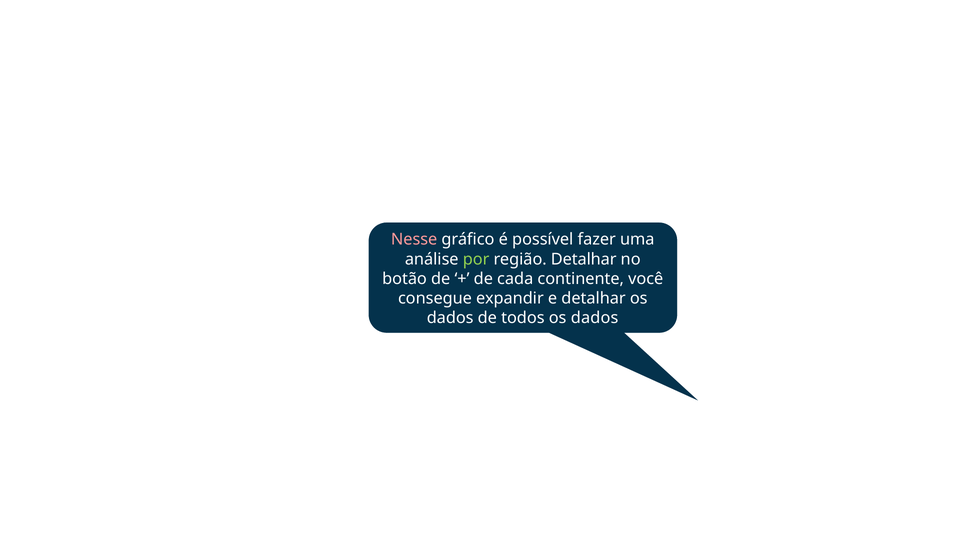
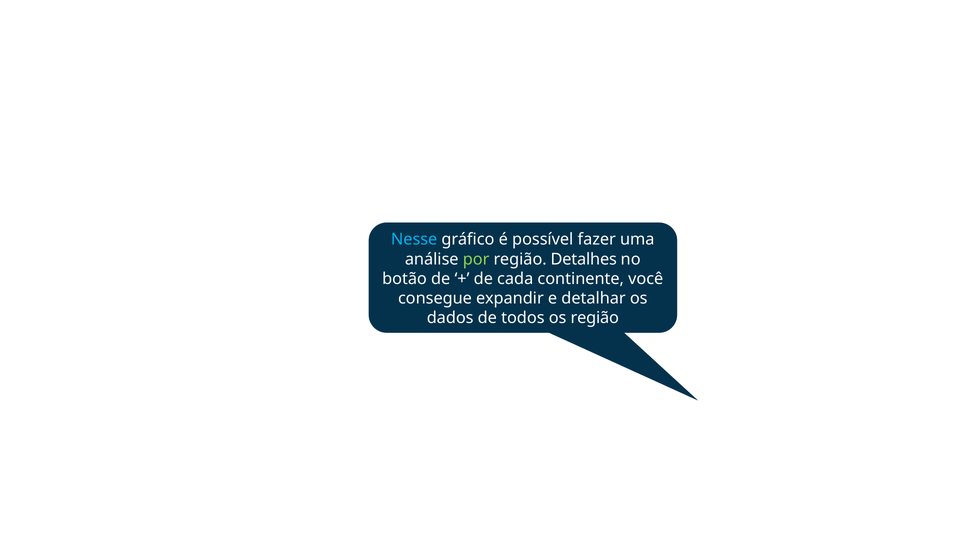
Nesse colour: pink -> light blue
região Detalhar: Detalhar -> Detalhes
todos os dados: dados -> região
